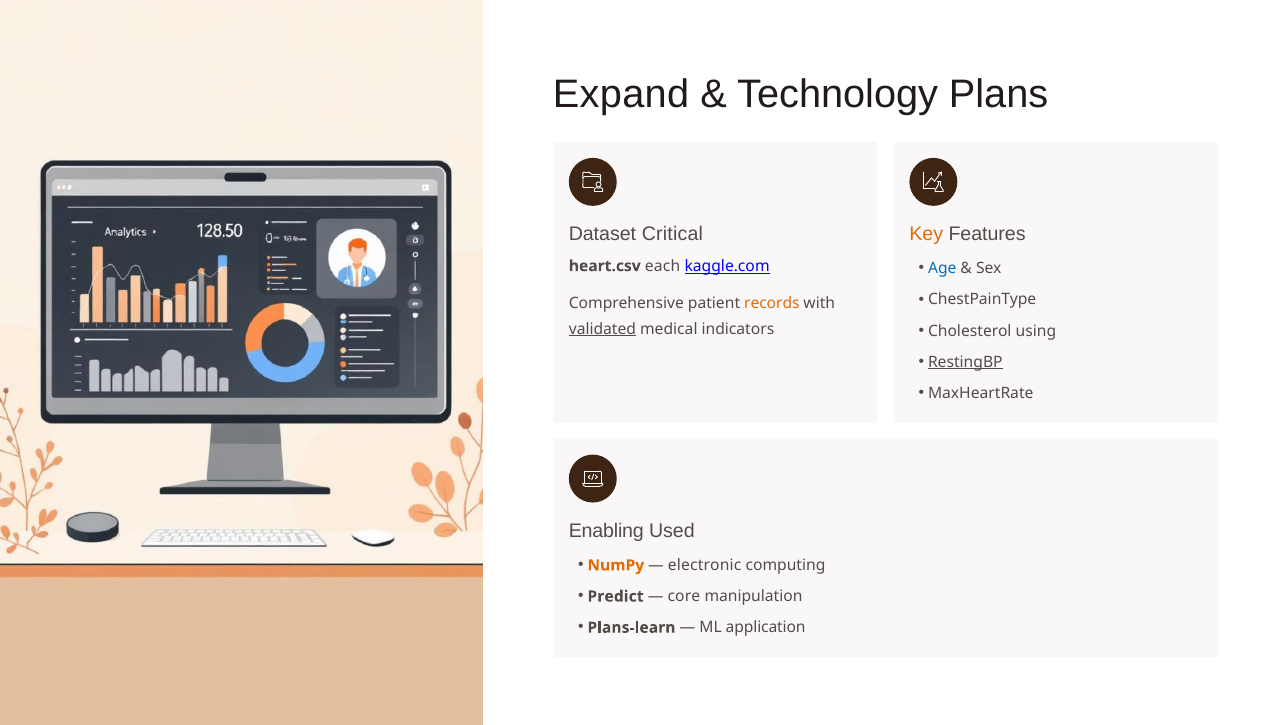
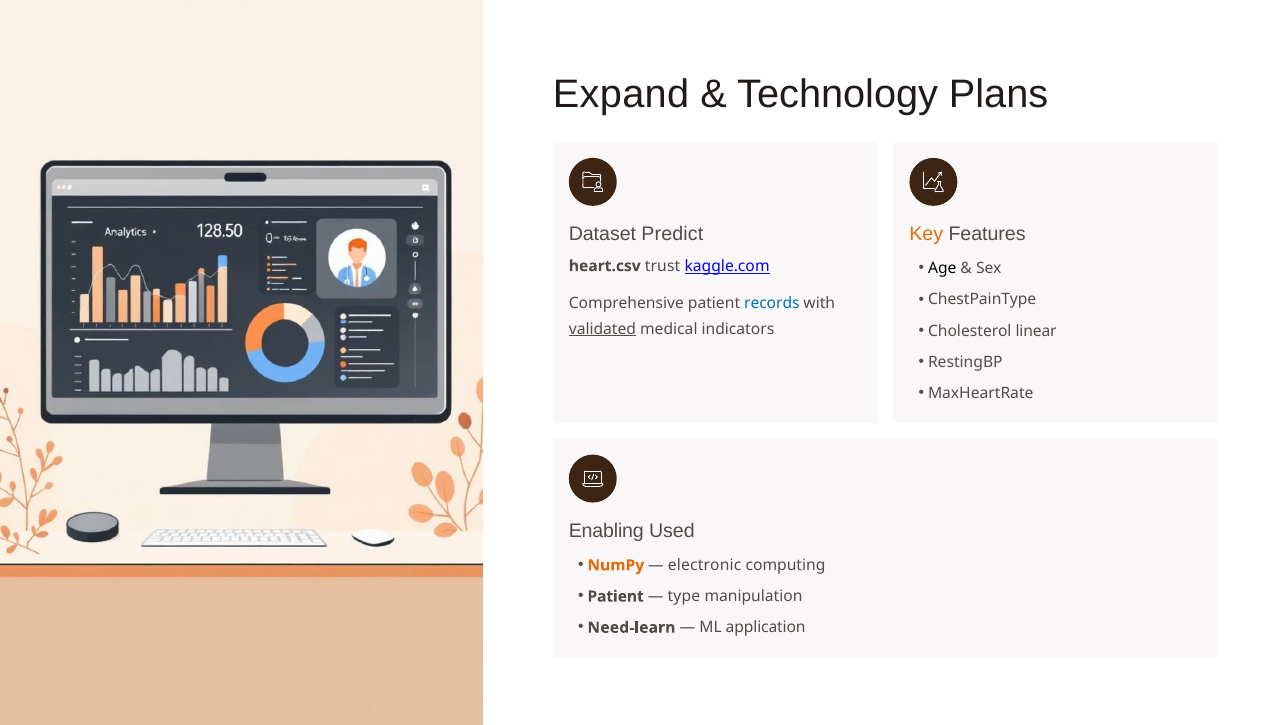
Critical: Critical -> Predict
Age colour: blue -> black
each: each -> trust
records colour: orange -> blue
using: using -> linear
RestingBP underline: present -> none
Predict at (616, 596): Predict -> Patient
core: core -> type
Plans-learn: Plans-learn -> Need-learn
